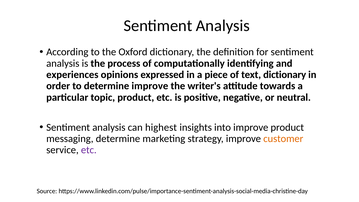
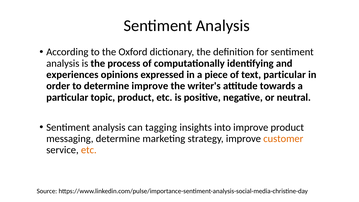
text dictionary: dictionary -> particular
highest: highest -> tagging
etc at (89, 150) colour: purple -> orange
